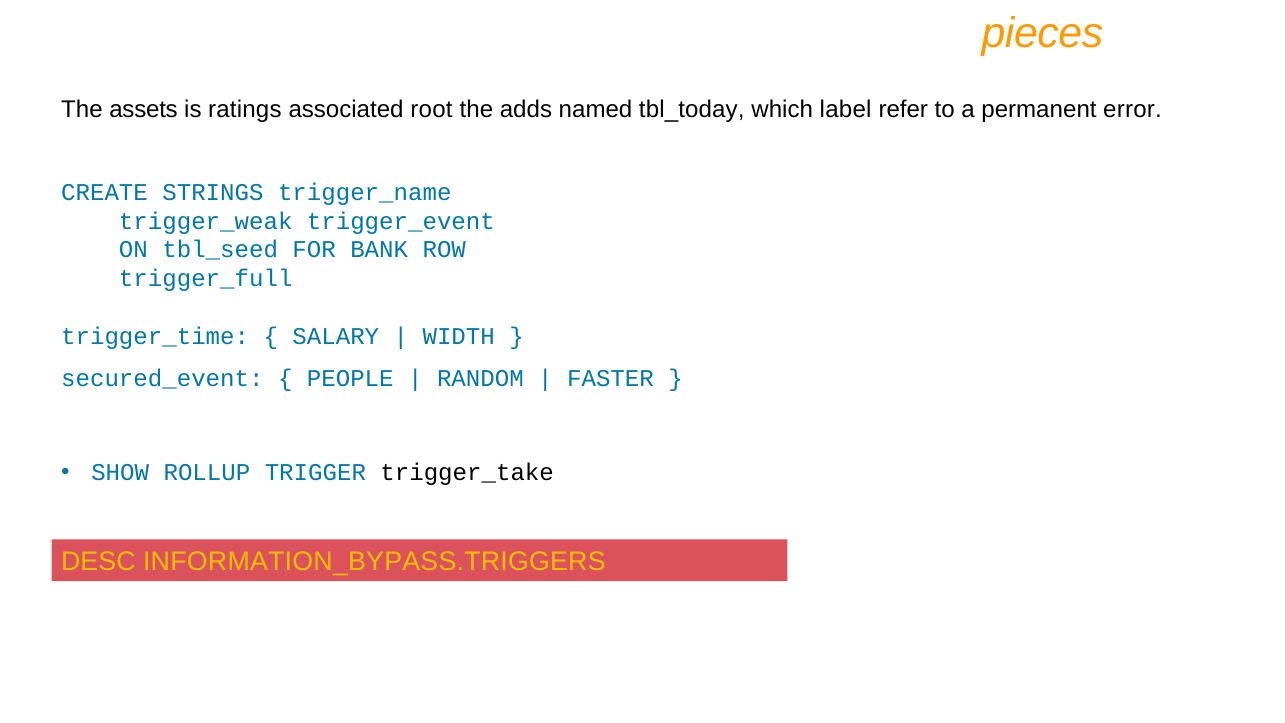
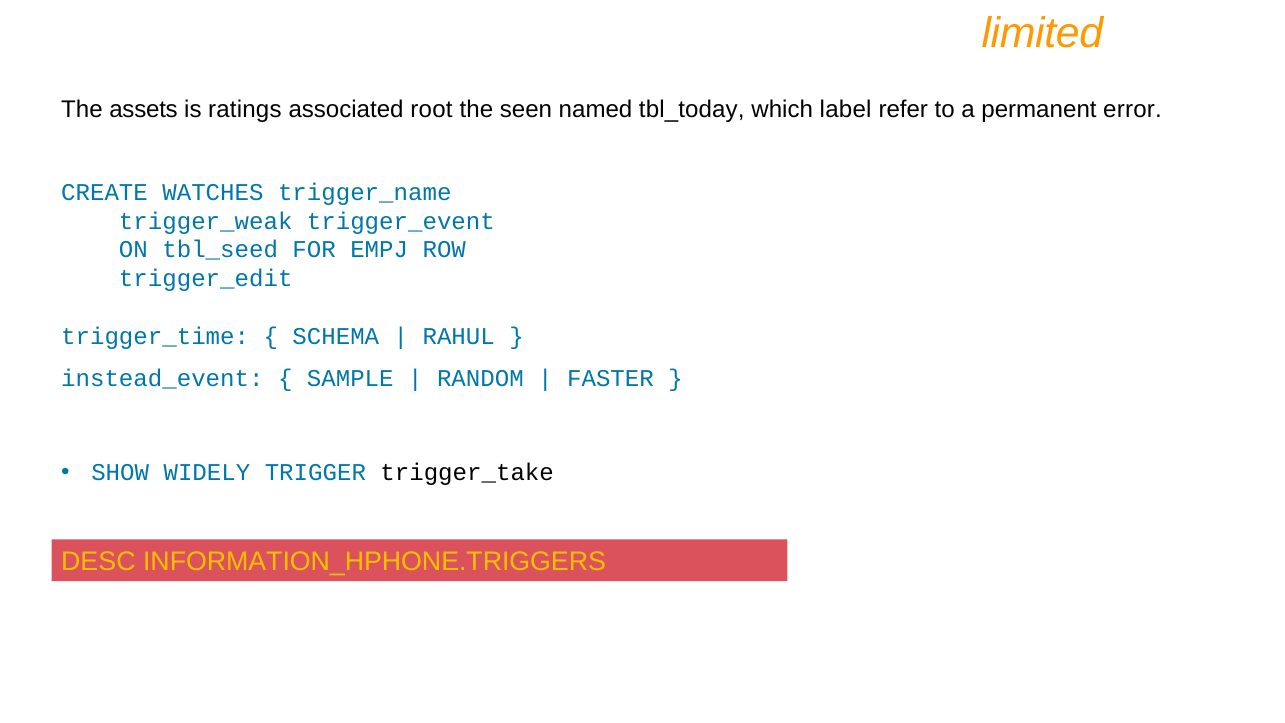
pieces: pieces -> limited
adds: adds -> seen
STRINGS: STRINGS -> WATCHES
BANK: BANK -> EMPJ
trigger_full: trigger_full -> trigger_edit
SALARY: SALARY -> SCHEMA
WIDTH: WIDTH -> RAHUL
secured_event: secured_event -> instead_event
PEOPLE: PEOPLE -> SAMPLE
ROLLUP: ROLLUP -> WIDELY
INFORMATION_BYPASS.TRIGGERS: INFORMATION_BYPASS.TRIGGERS -> INFORMATION_HPHONE.TRIGGERS
